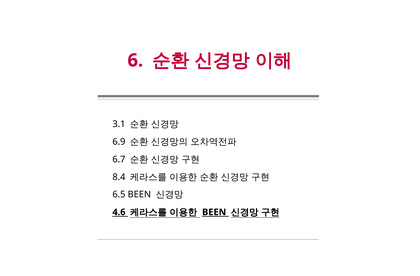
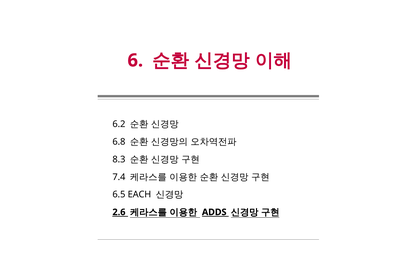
3.1: 3.1 -> 6.2
6.9: 6.9 -> 6.8
6.7: 6.7 -> 8.3
8.4: 8.4 -> 7.4
6.5 BEEN: BEEN -> EACH
4.6: 4.6 -> 2.6
BEEN at (214, 212): BEEN -> ADDS
